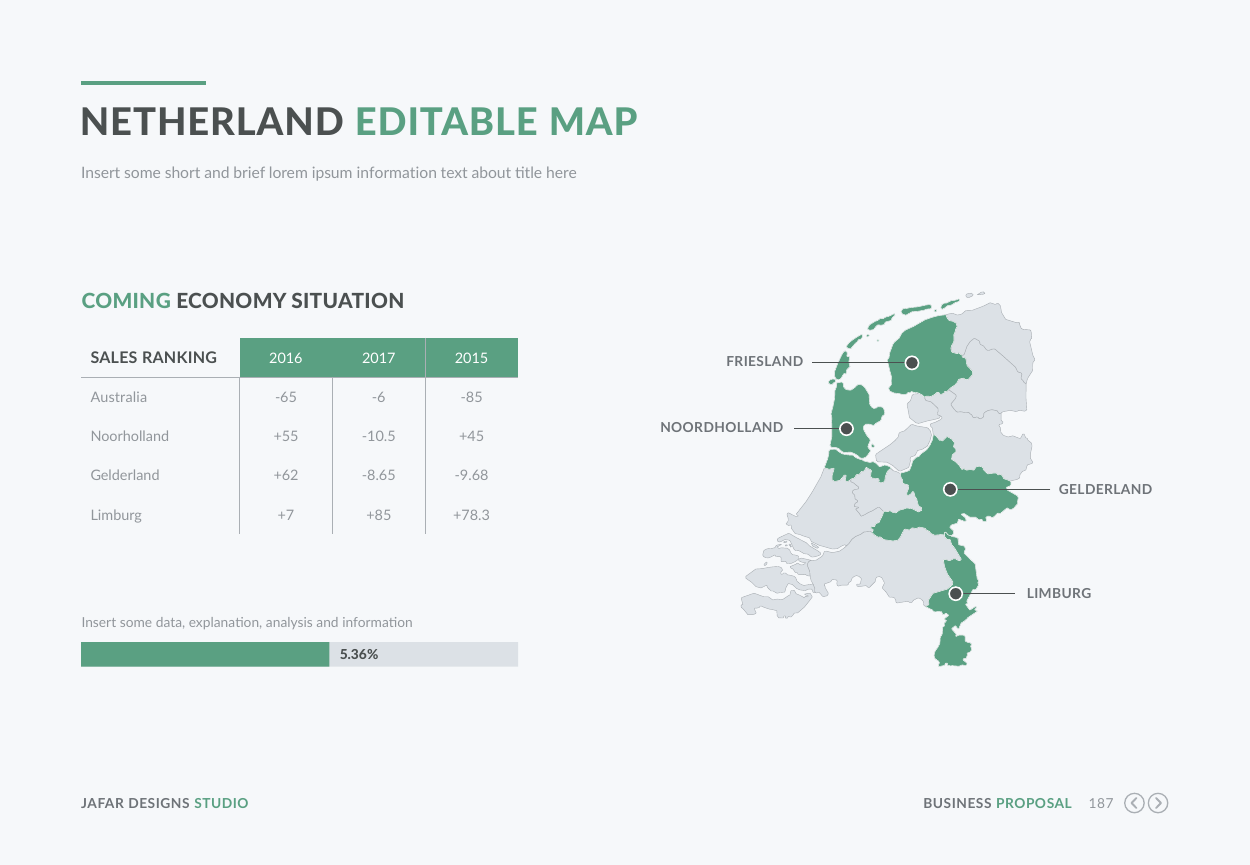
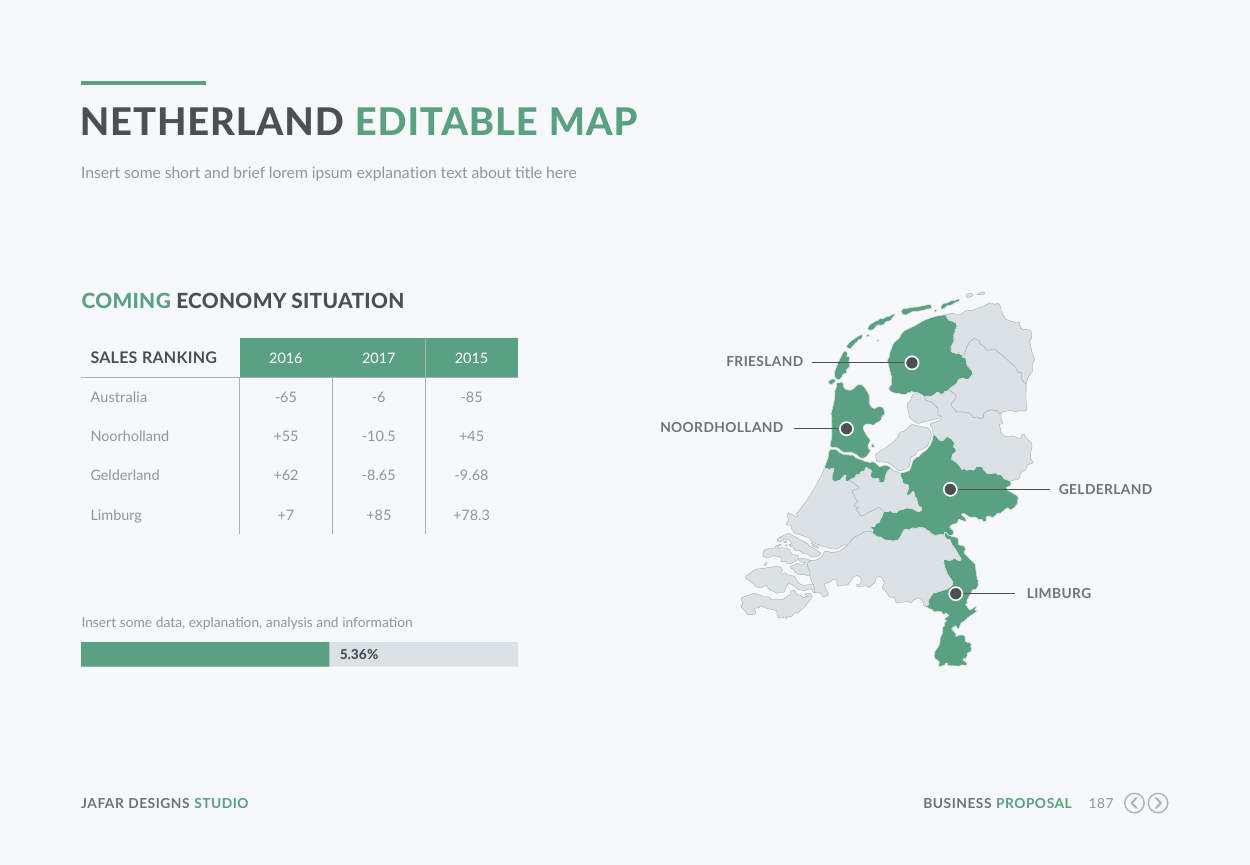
ipsum information: information -> explanation
